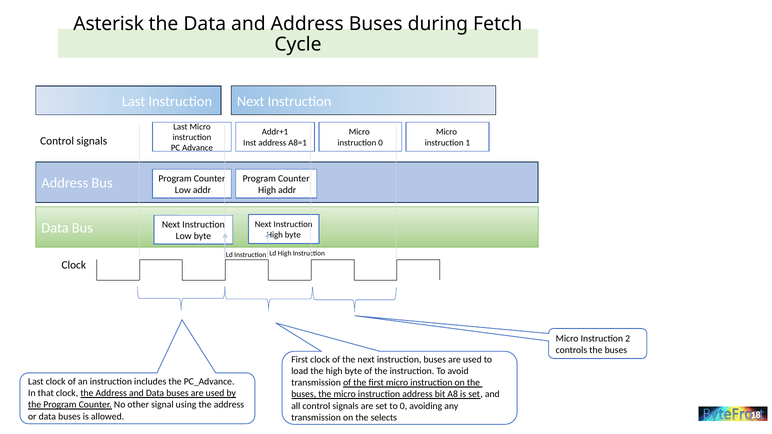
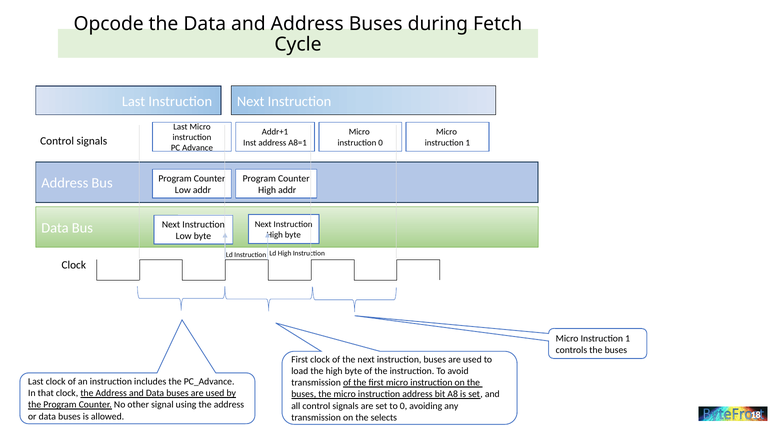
Asterisk: Asterisk -> Opcode
2 at (628, 339): 2 -> 1
